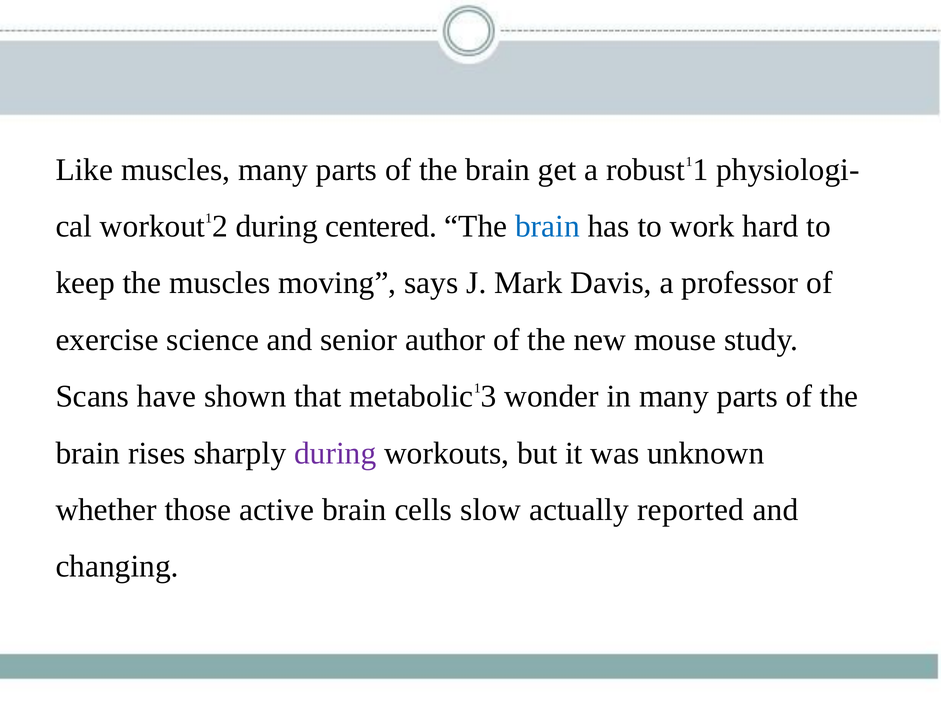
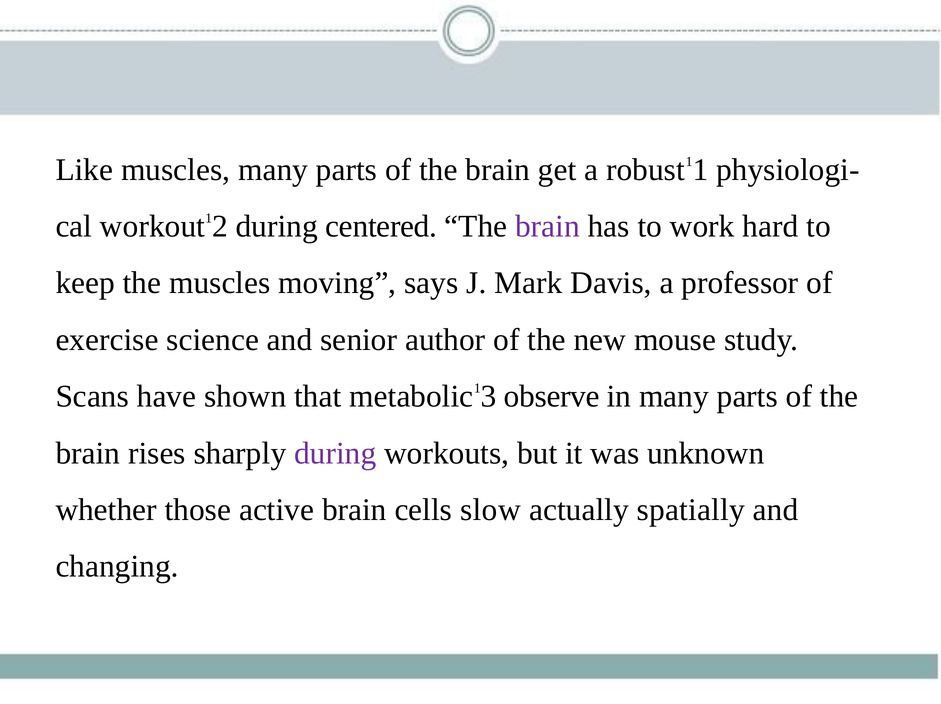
brain at (548, 226) colour: blue -> purple
wonder: wonder -> observe
reported: reported -> spatially
